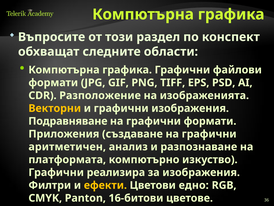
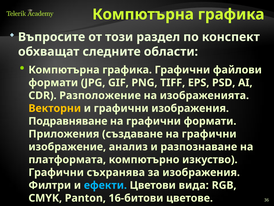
аритметичен: аритметичен -> изображение
реализира: реализира -> съхранява
ефекти colour: yellow -> light blue
едно: едно -> вида
